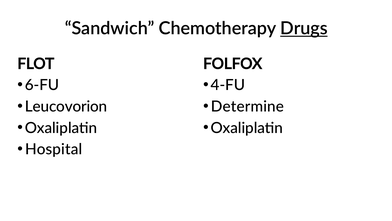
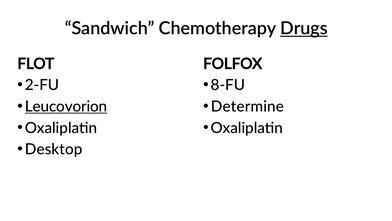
6-FU: 6-FU -> 2-FU
4-FU: 4-FU -> 8-FU
Leucovorion underline: none -> present
Hospital: Hospital -> Desktop
